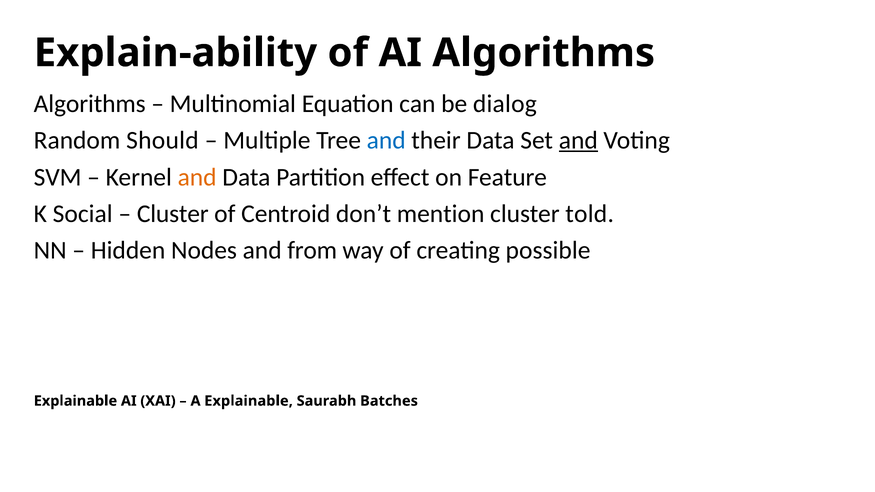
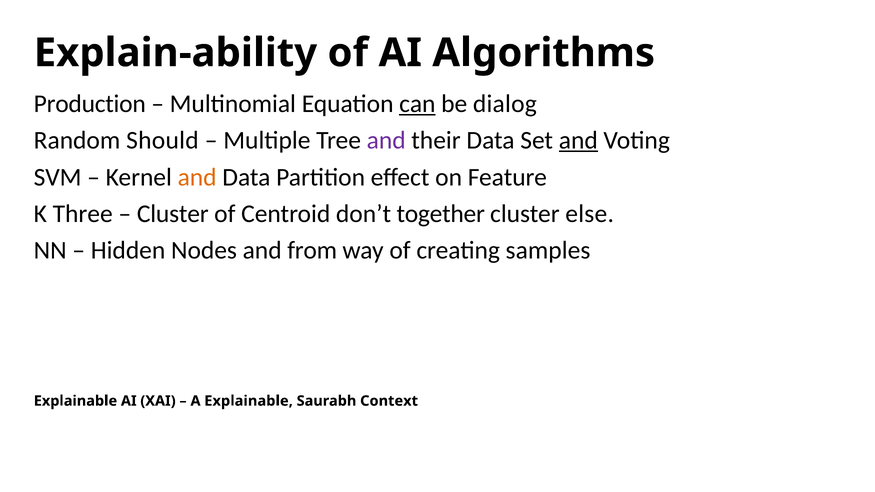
Algorithms at (90, 104): Algorithms -> Production
can underline: none -> present
and at (386, 141) colour: blue -> purple
Social: Social -> Three
mention: mention -> together
told: told -> else
possible: possible -> samples
Batches: Batches -> Context
